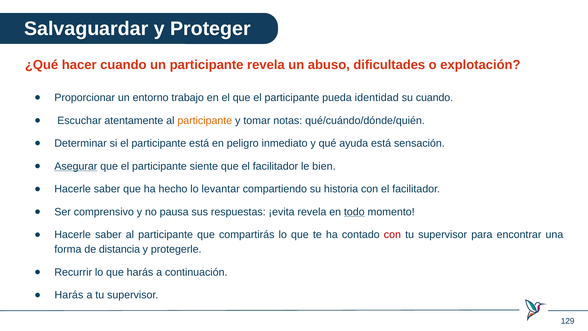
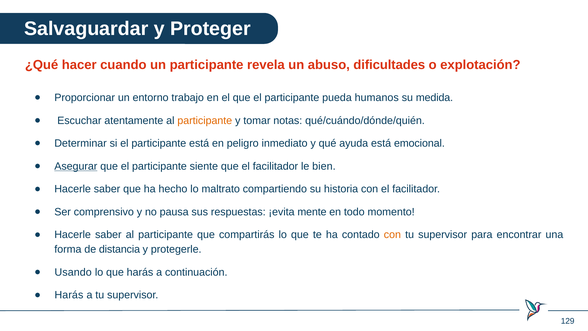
identidad: identidad -> humanos
su cuando: cuando -> medida
sensación: sensación -> emocional
levantar: levantar -> maltrato
¡evita revela: revela -> mente
todo underline: present -> none
con at (392, 235) colour: red -> orange
Recurrir: Recurrir -> Usando
